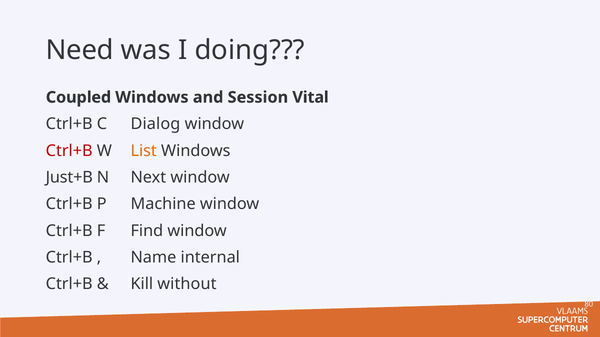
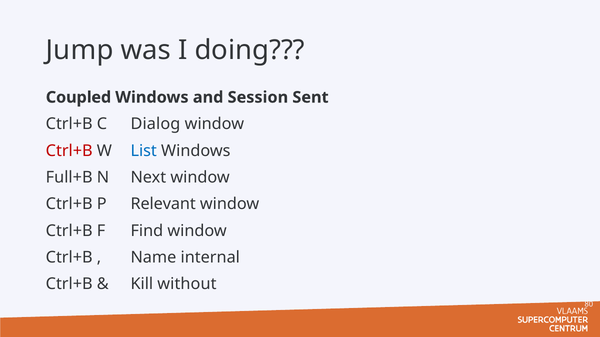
Need: Need -> Jump
Vital: Vital -> Sent
List colour: orange -> blue
Just+B: Just+B -> Full+B
Machine: Machine -> Relevant
